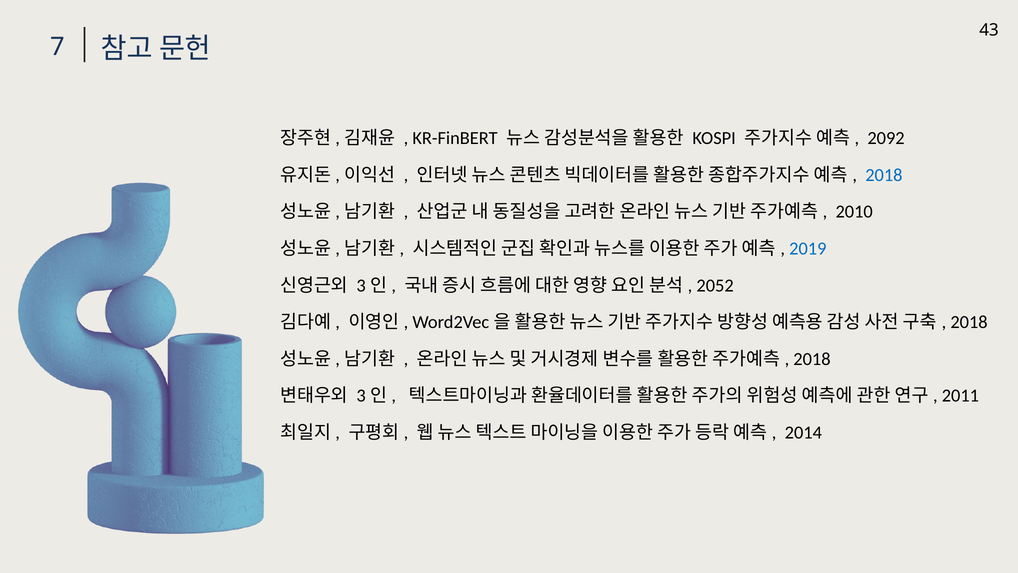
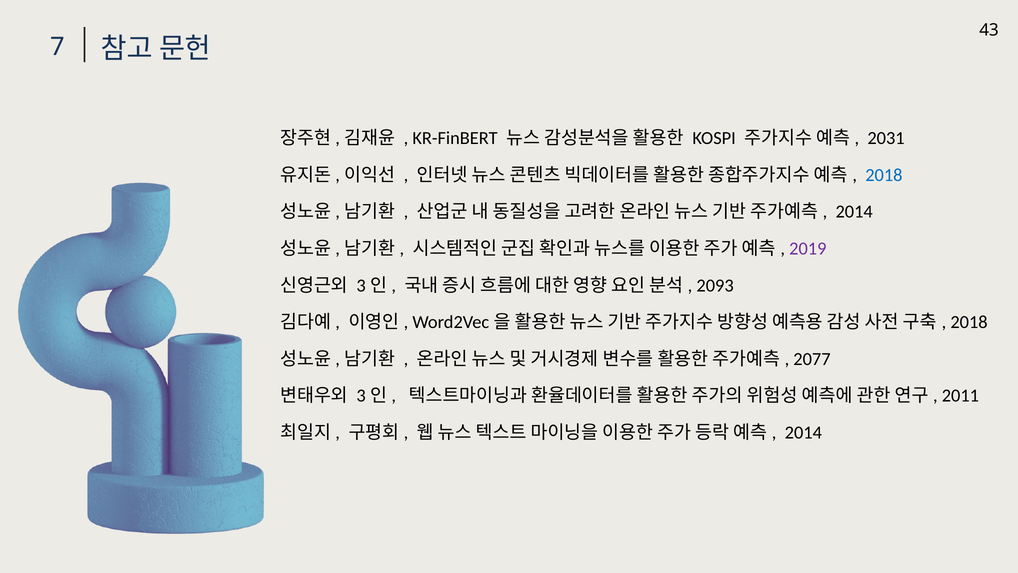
2092: 2092 -> 2031
2010 at (854, 212): 2010 -> 2014
2019 colour: blue -> purple
2052: 2052 -> 2093
2018 at (812, 359): 2018 -> 2077
